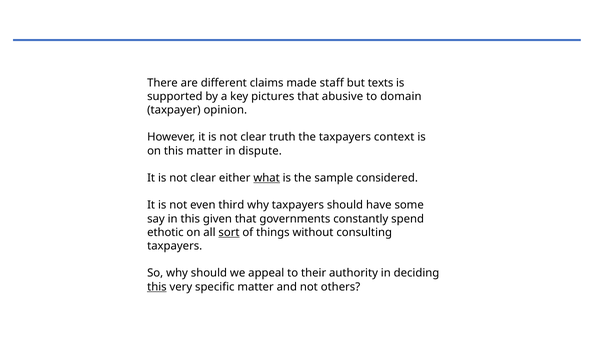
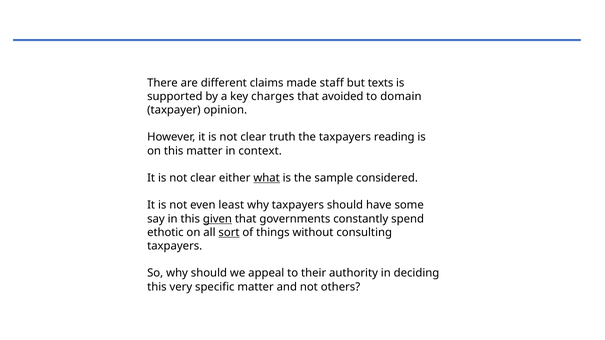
pictures: pictures -> charges
abusive: abusive -> avoided
context: context -> reading
dispute: dispute -> context
third: third -> least
given underline: none -> present
this at (157, 287) underline: present -> none
